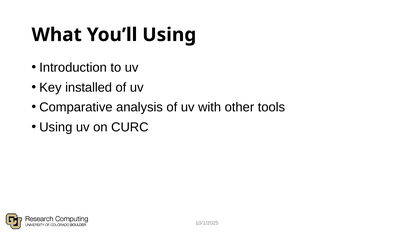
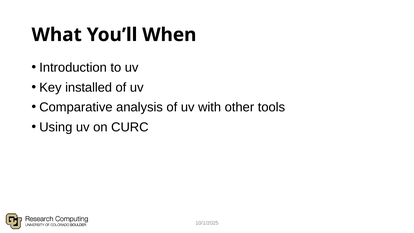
You’ll Using: Using -> When
